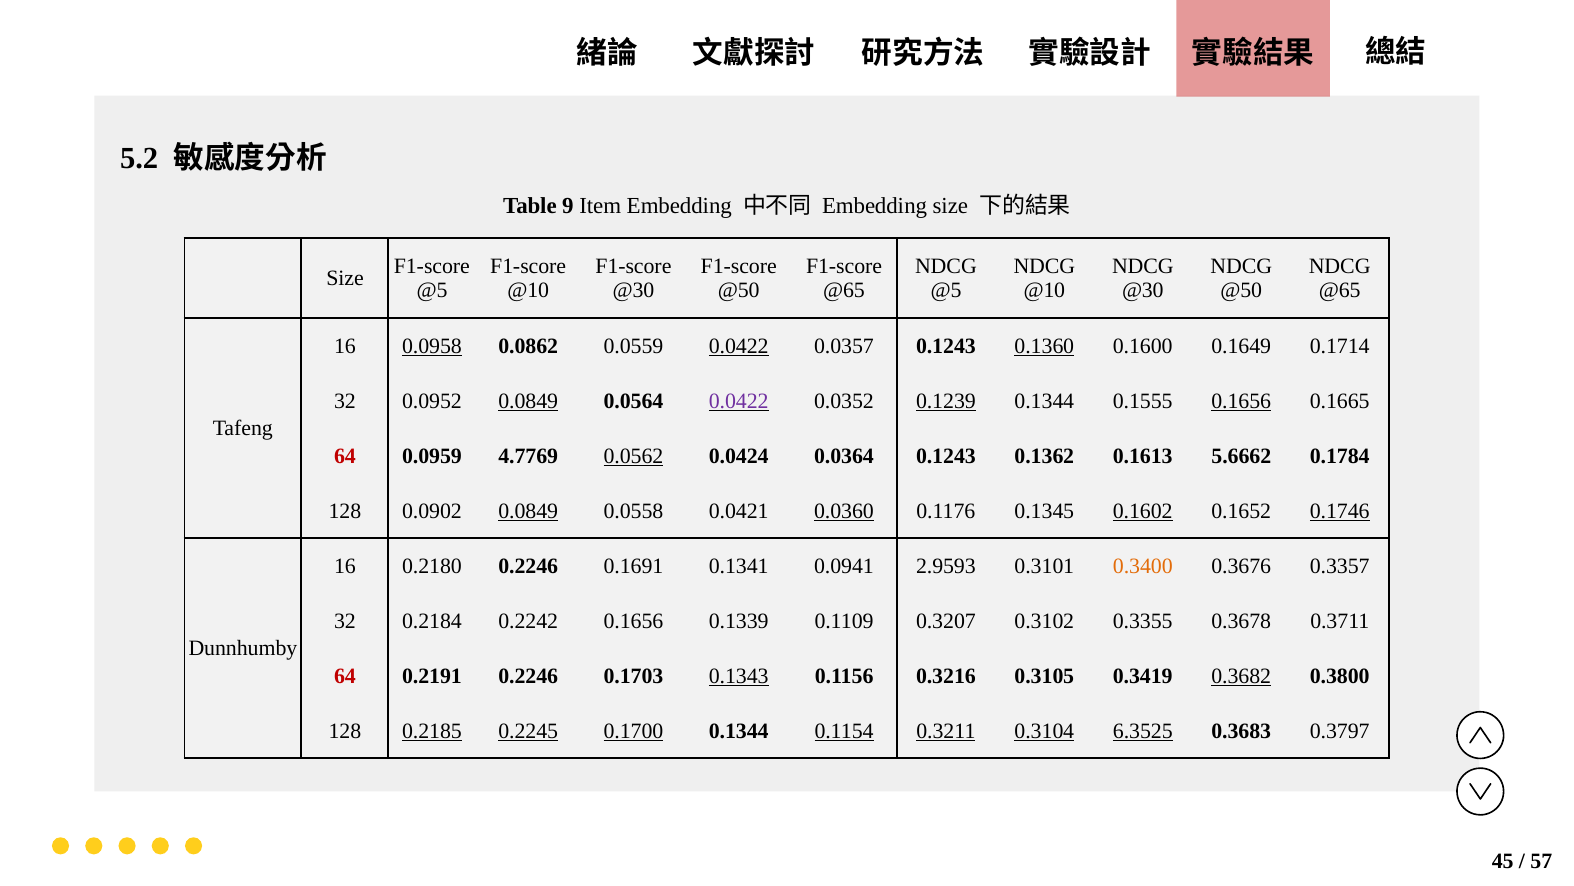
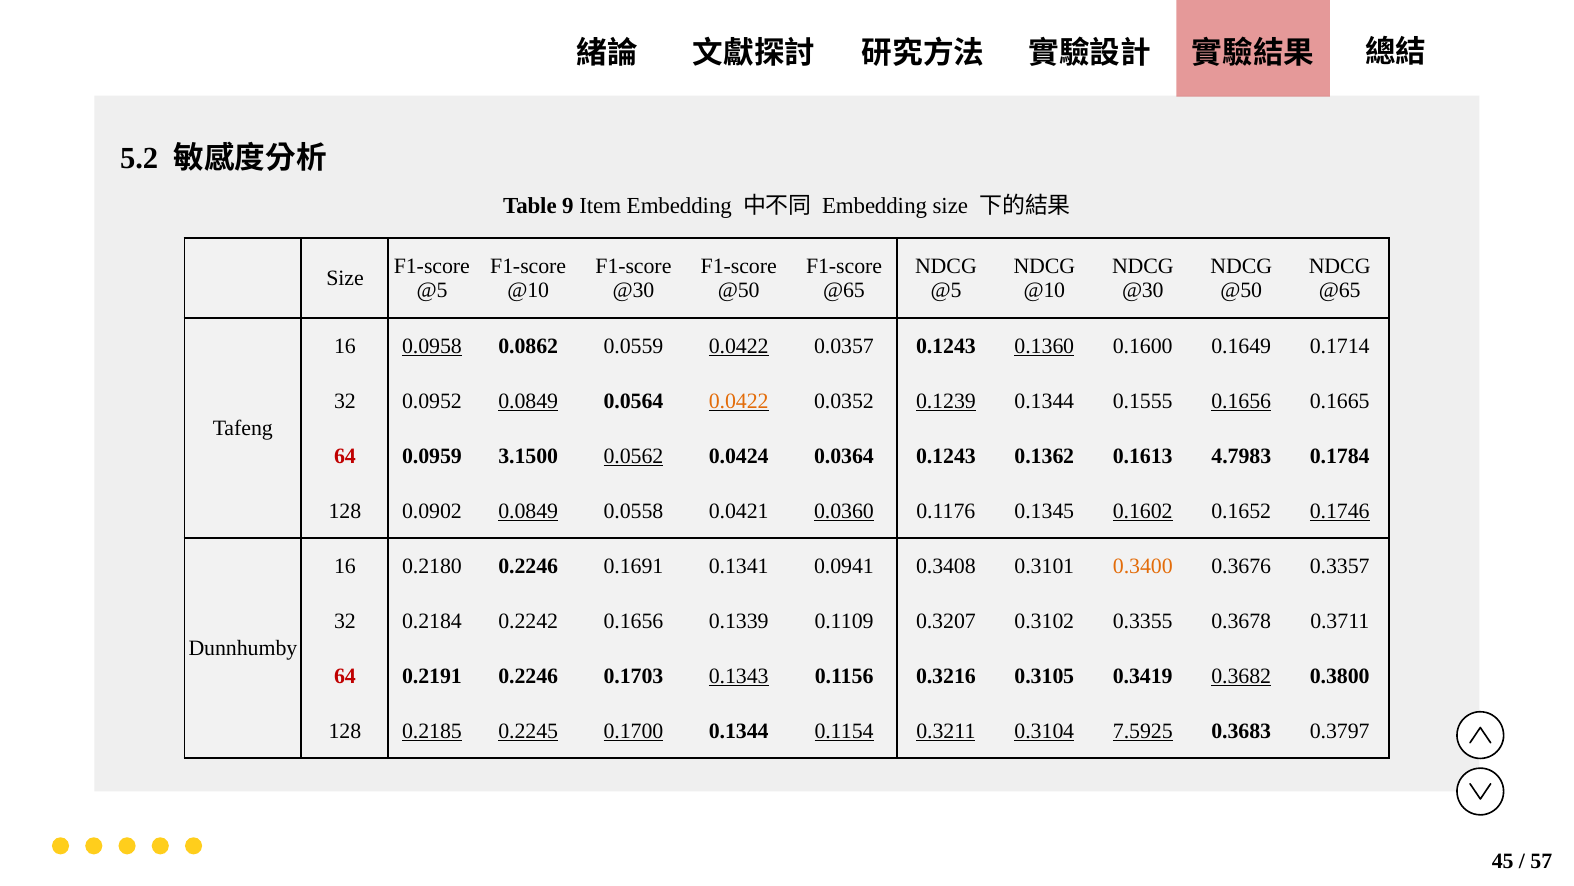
0.0422 at (739, 401) colour: purple -> orange
4.7769: 4.7769 -> 3.1500
5.6662: 5.6662 -> 4.7983
2.9593: 2.9593 -> 0.3408
6.3525: 6.3525 -> 7.5925
